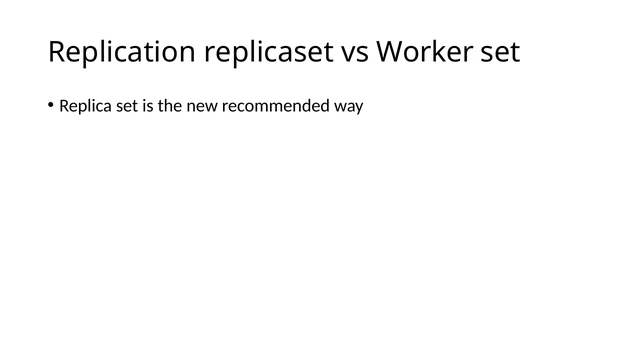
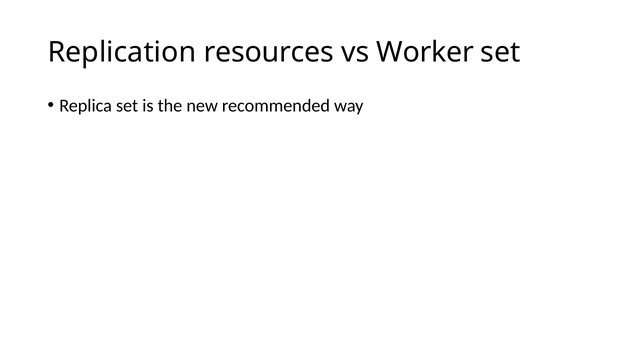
replicaset: replicaset -> resources
